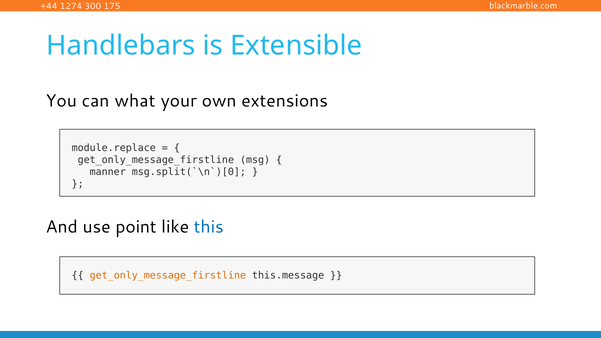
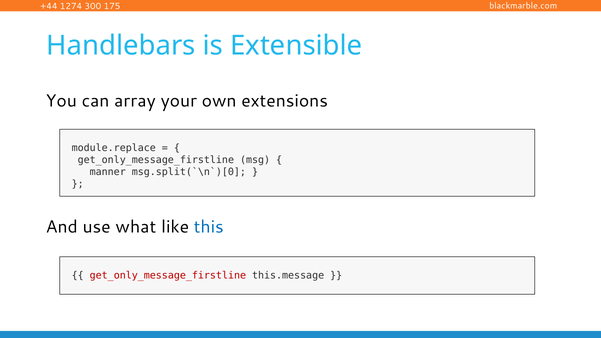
what: what -> array
point: point -> what
get_only_message_firstline at (168, 275) colour: orange -> red
